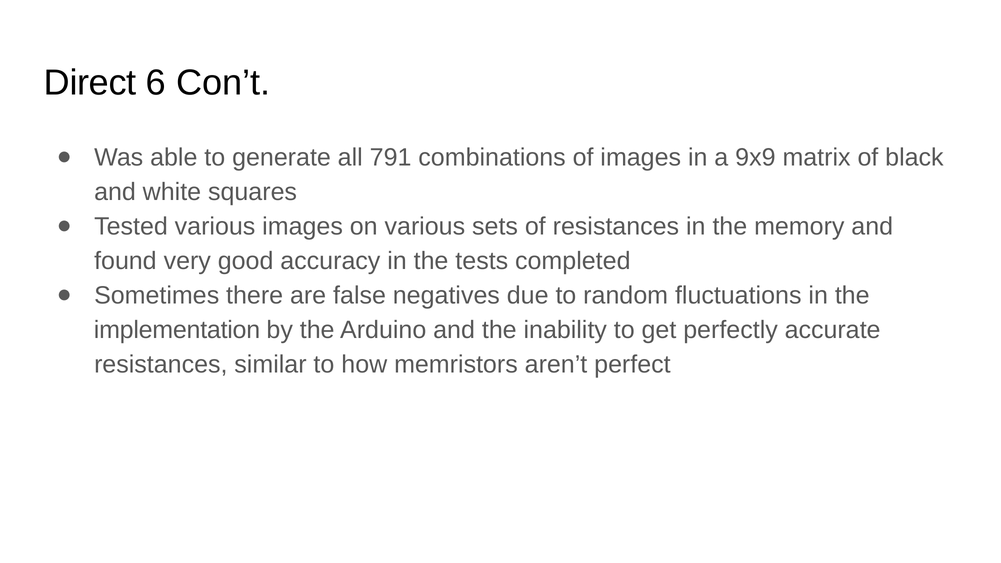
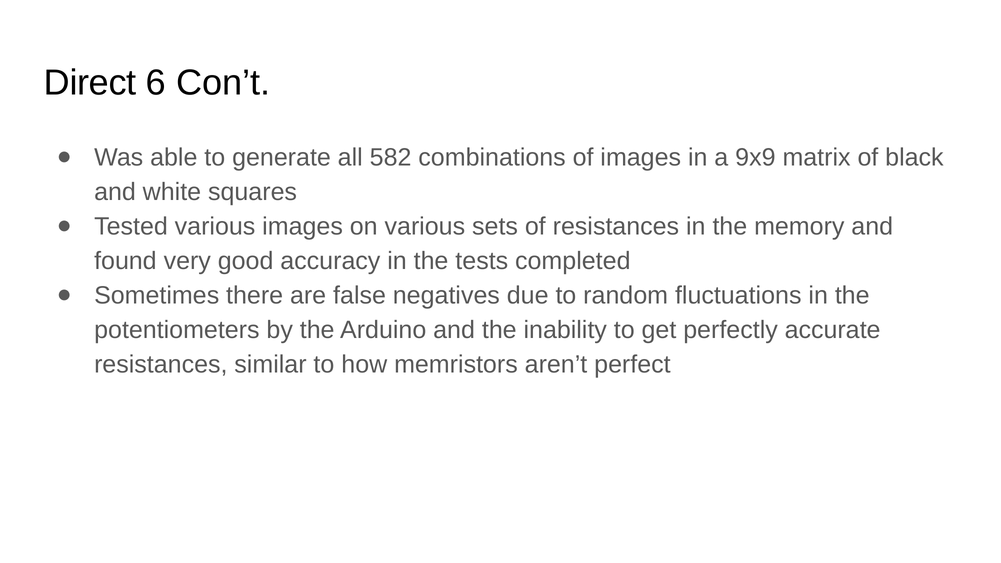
791: 791 -> 582
implementation: implementation -> potentiometers
